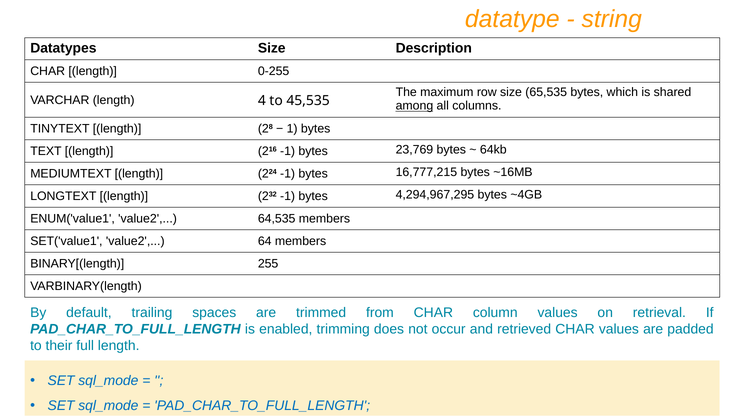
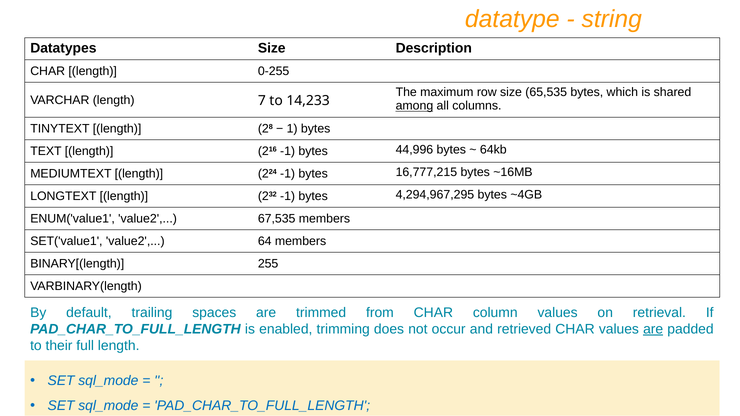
4: 4 -> 7
45,535: 45,535 -> 14,233
23,769: 23,769 -> 44,996
64,535: 64,535 -> 67,535
are at (653, 329) underline: none -> present
